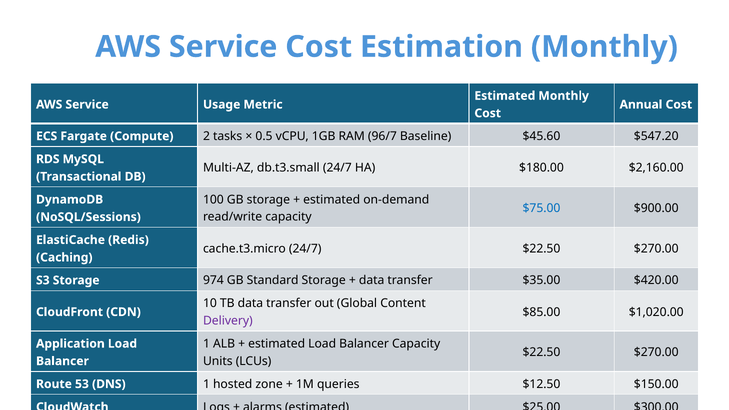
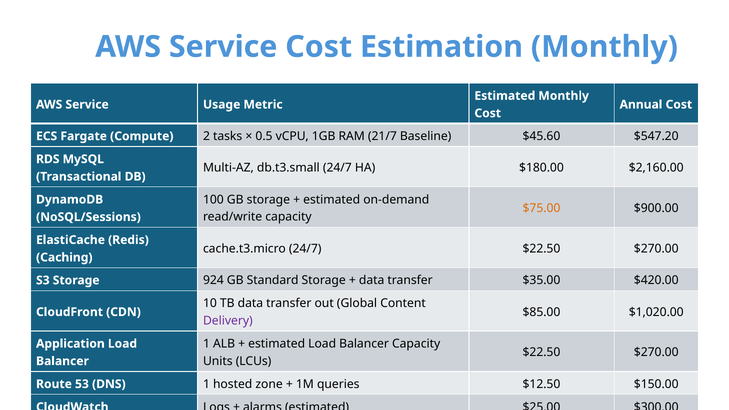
96/7: 96/7 -> 21/7
$75.00 colour: blue -> orange
974: 974 -> 924
